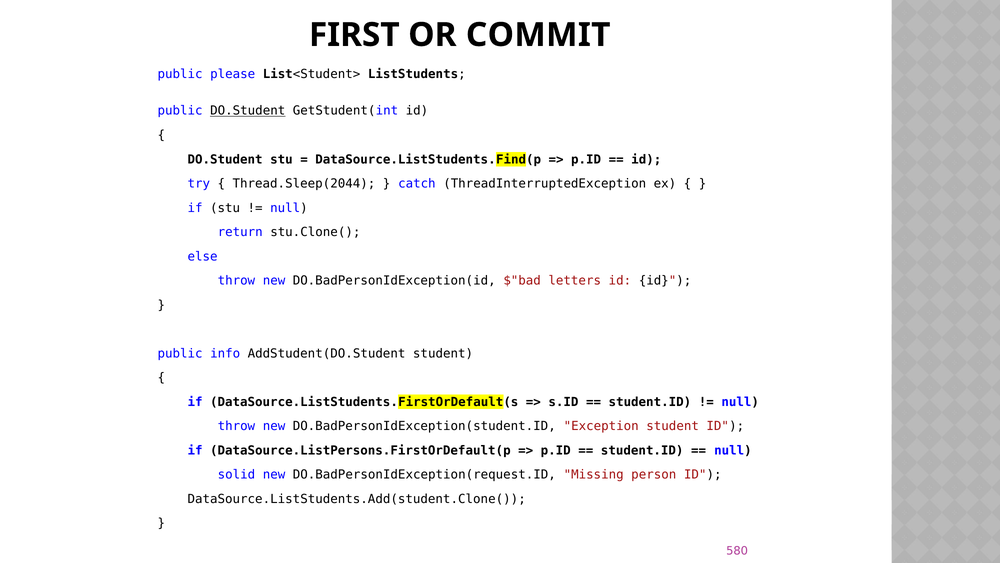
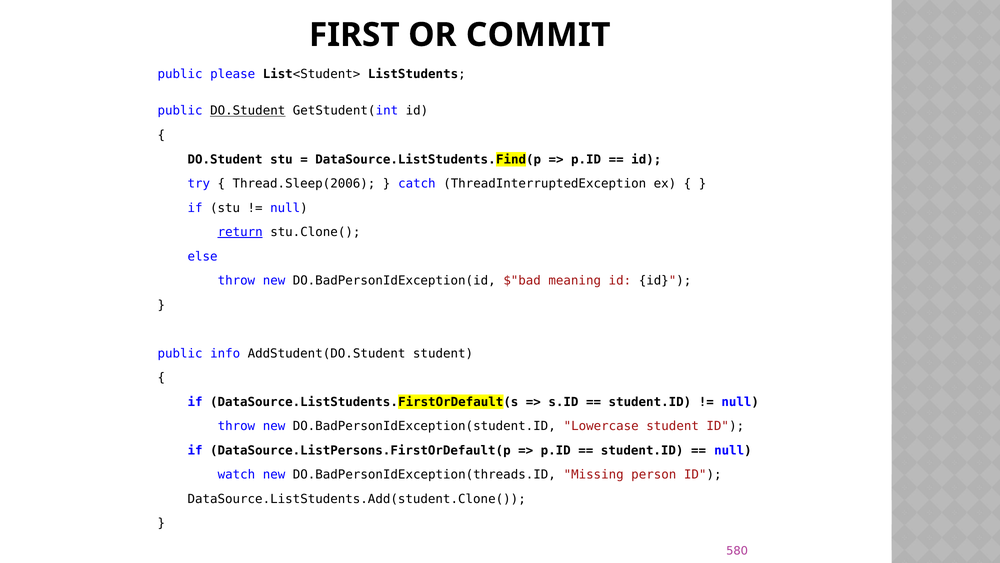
Thread.Sleep(2044: Thread.Sleep(2044 -> Thread.Sleep(2006
return underline: none -> present
letters: letters -> meaning
Exception: Exception -> Lowercase
solid: solid -> watch
DO.BadPersonIdException(request.ID: DO.BadPersonIdException(request.ID -> DO.BadPersonIdException(threads.ID
